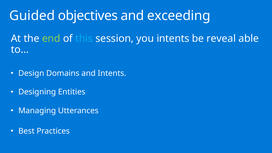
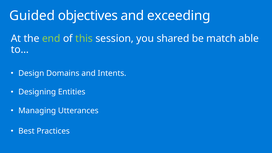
this colour: light blue -> light green
you intents: intents -> shared
reveal: reveal -> match
